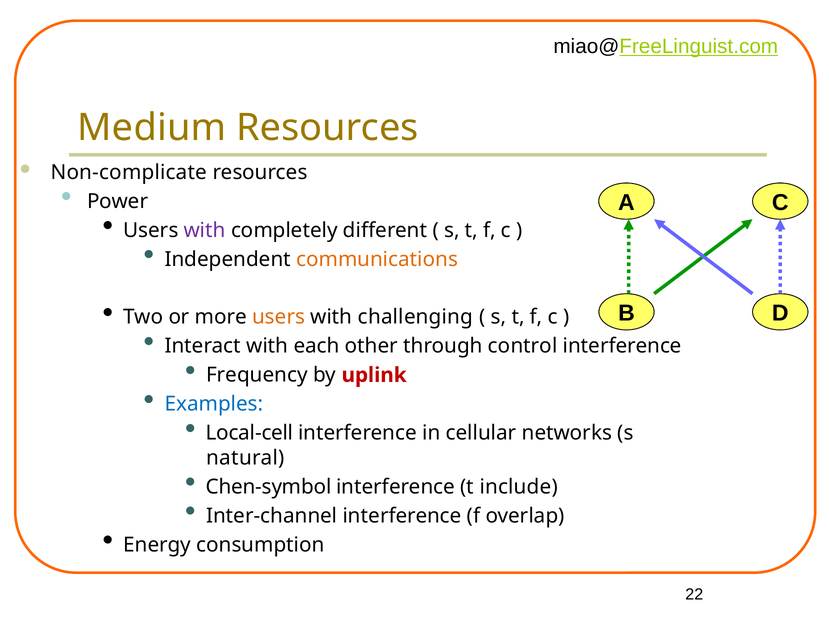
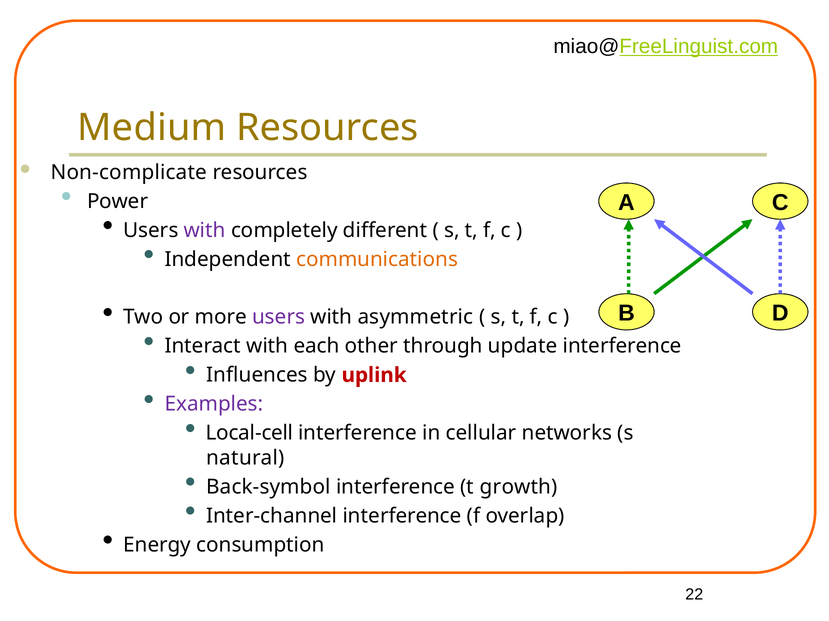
users at (279, 318) colour: orange -> purple
challenging: challenging -> asymmetric
control: control -> update
Frequency: Frequency -> Influences
Examples colour: blue -> purple
Chen-symbol: Chen-symbol -> Back-symbol
include: include -> growth
